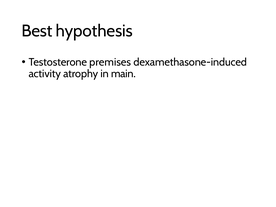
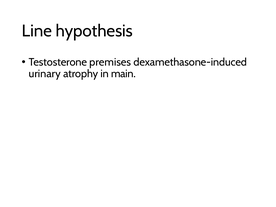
Best: Best -> Line
activity: activity -> urinary
